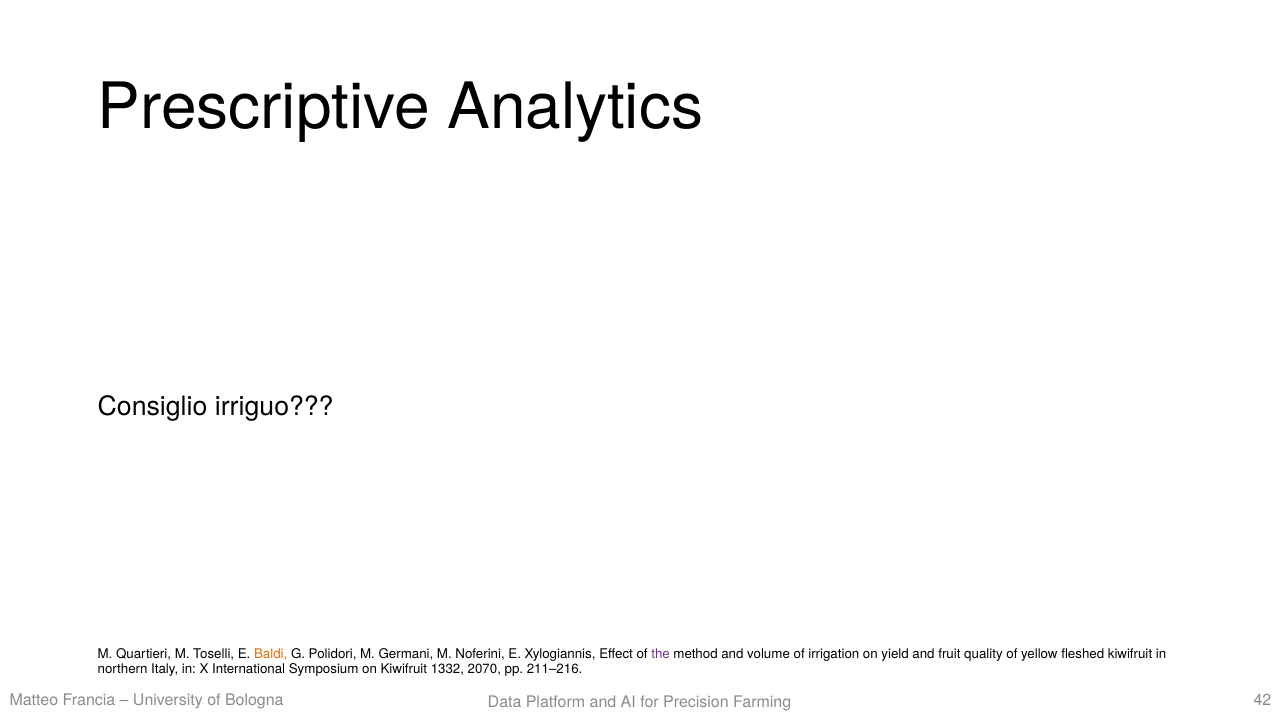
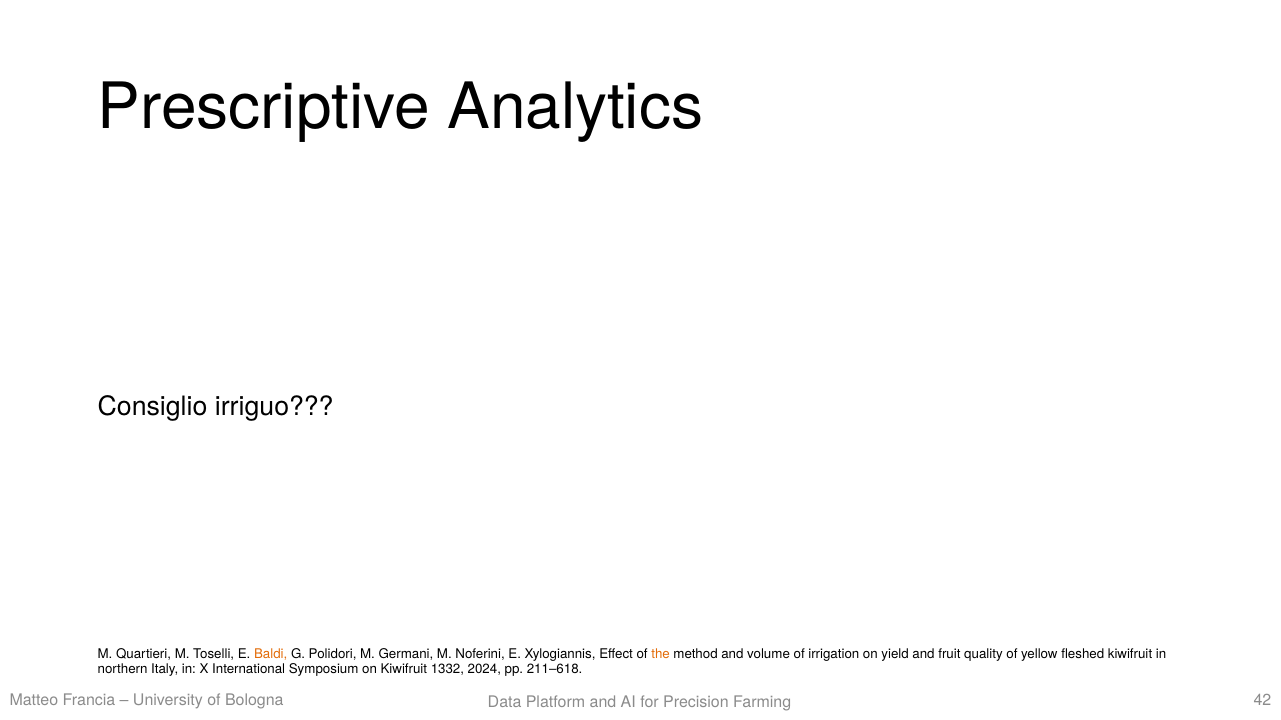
the colour: purple -> orange
2070: 2070 -> 2024
211–216: 211–216 -> 211–618
